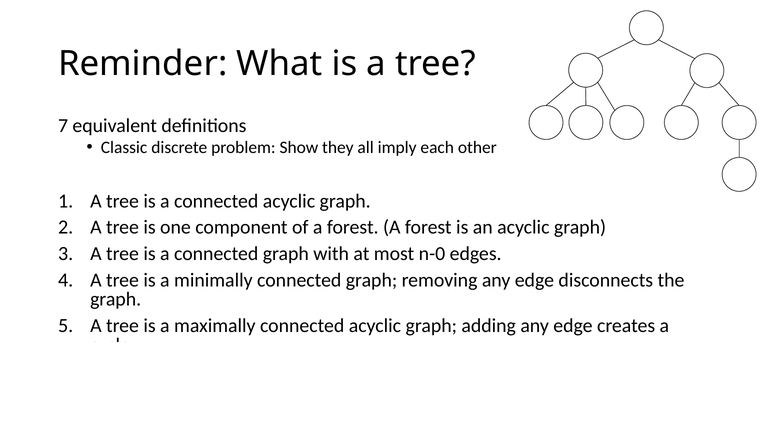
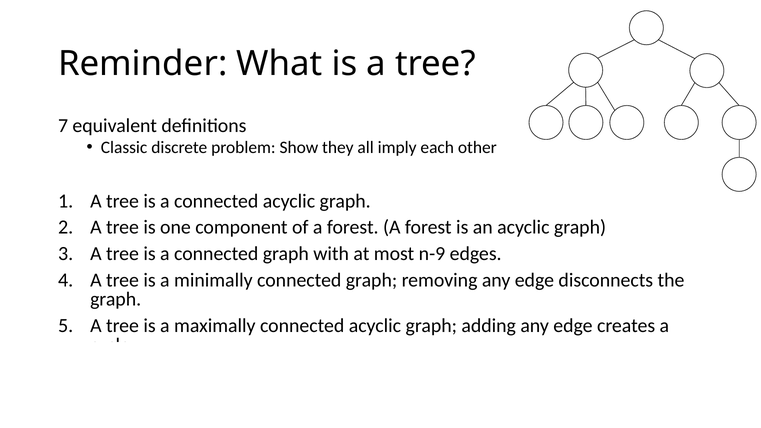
n-0: n-0 -> n-9
